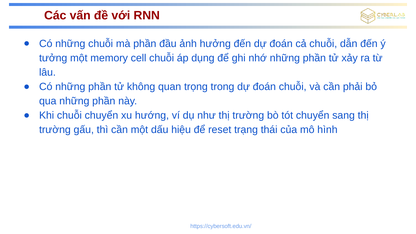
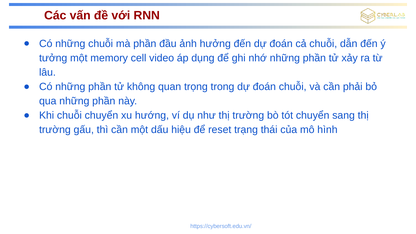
cell chuỗi: chuỗi -> video
